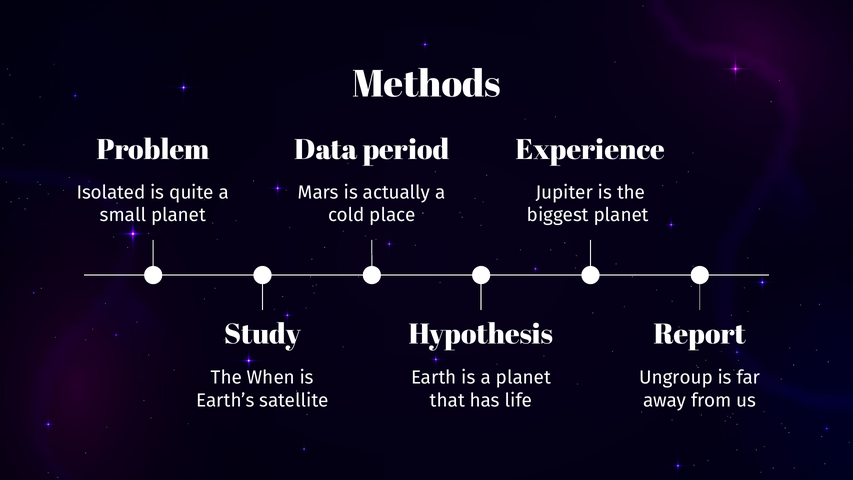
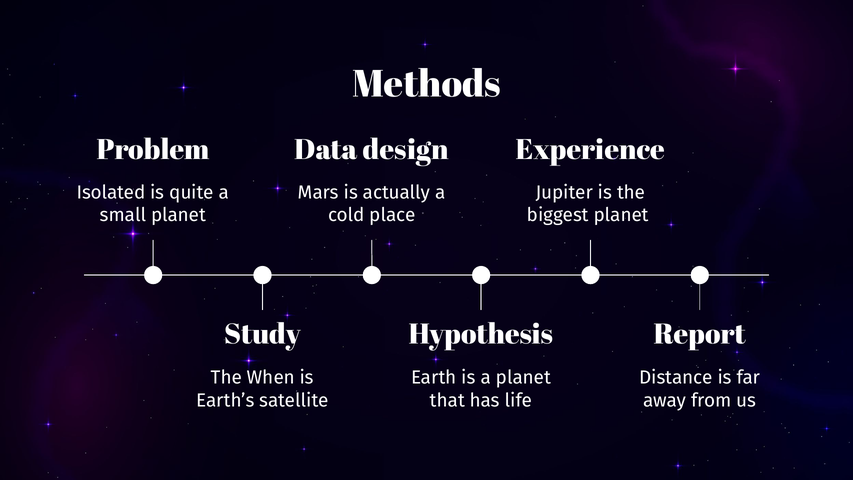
period: period -> design
Ungroup: Ungroup -> Distance
